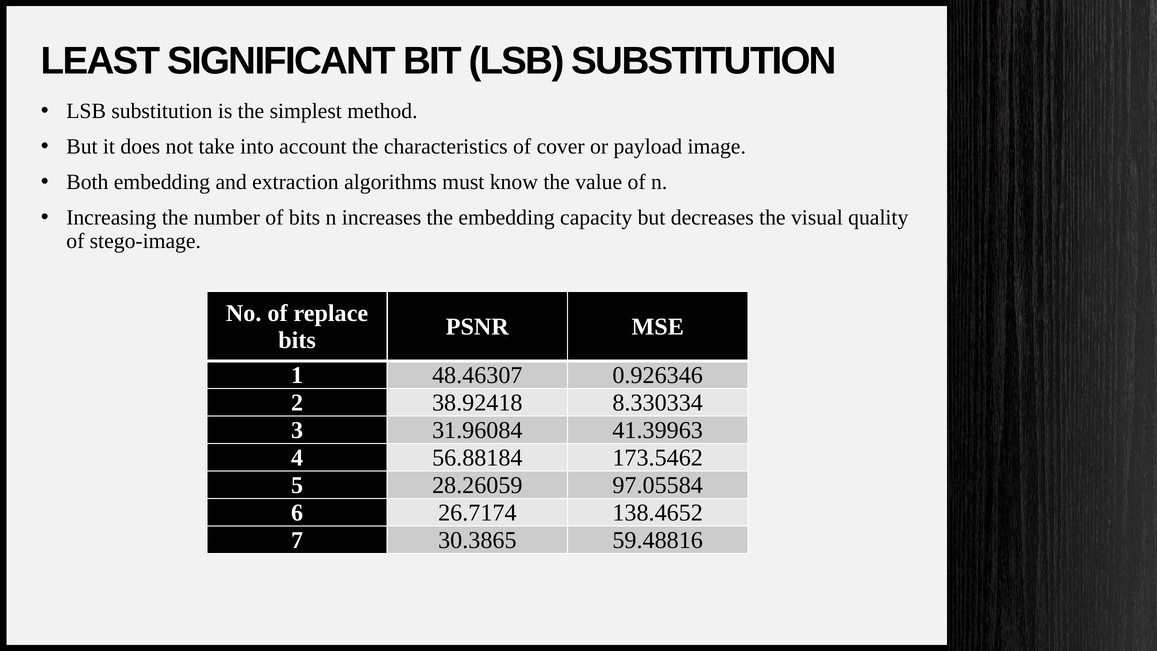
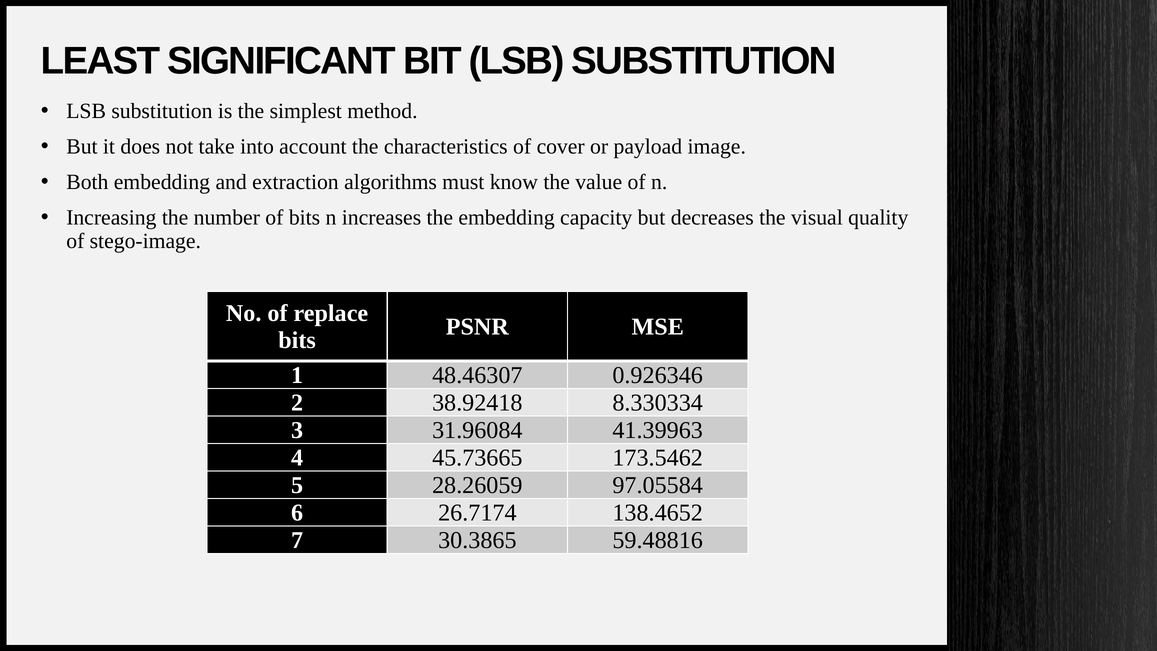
56.88184: 56.88184 -> 45.73665
